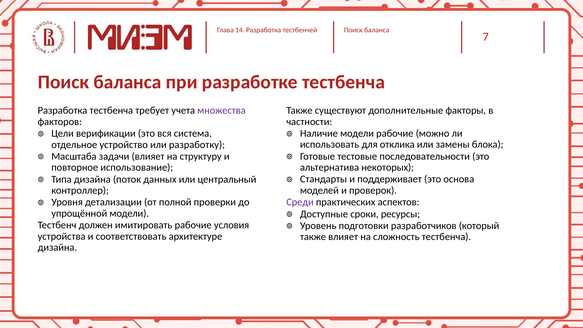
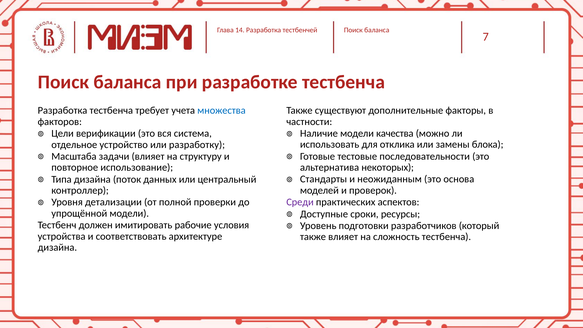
множества colour: purple -> blue
модели рабочие: рабочие -> качества
поддерживает: поддерживает -> неожиданным
